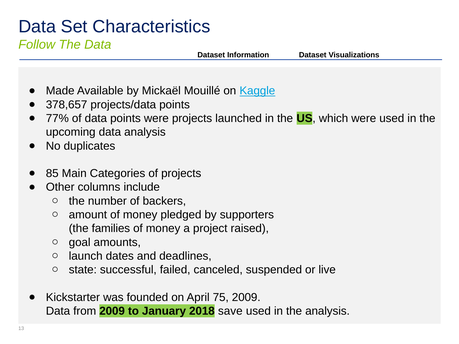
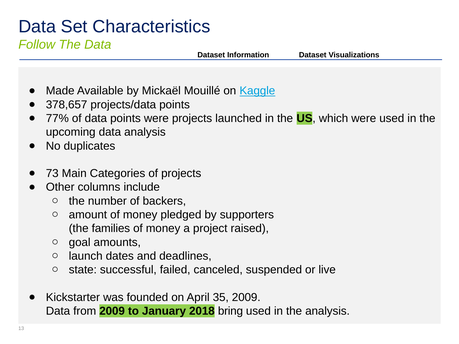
85: 85 -> 73
75: 75 -> 35
save: save -> bring
